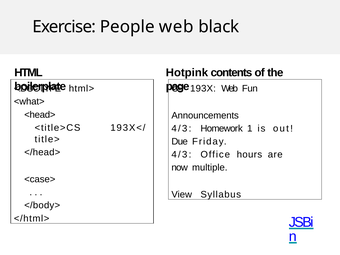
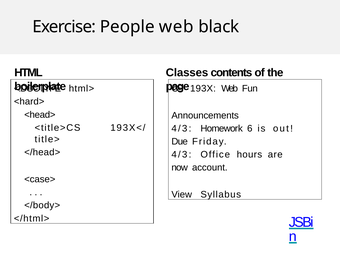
Hotpink: Hotpink -> Classes
<what>: <what> -> <hard>
1: 1 -> 6
multiple: multiple -> account
